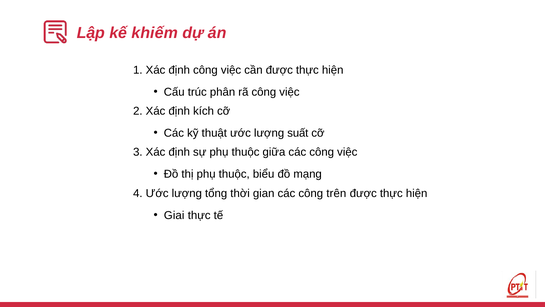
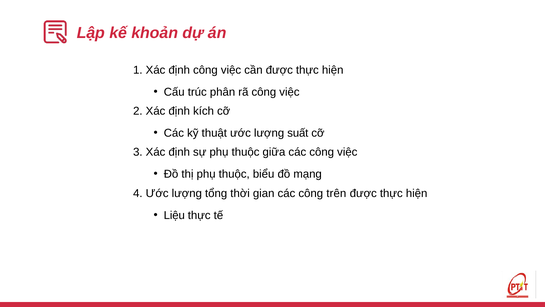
khiếm: khiếm -> khoản
Giai: Giai -> Liệu
